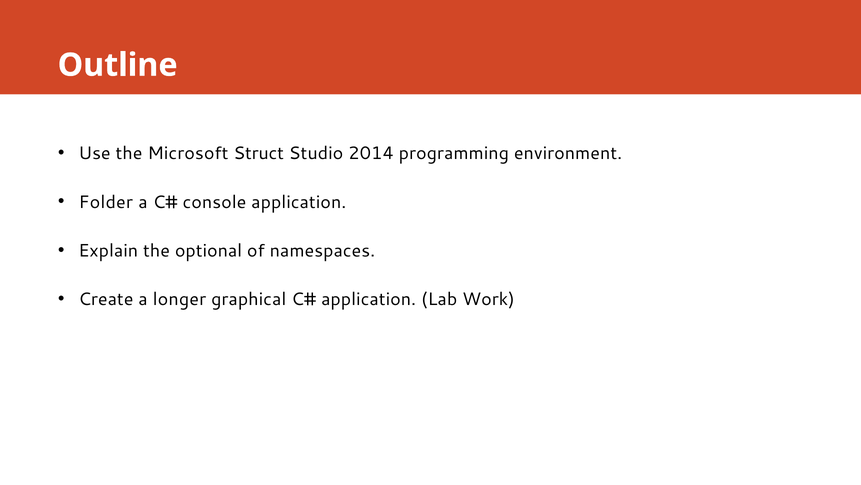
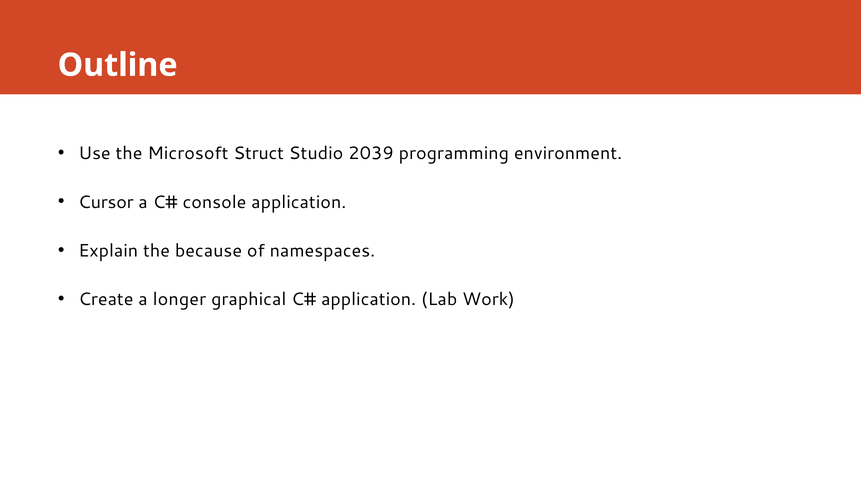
2014: 2014 -> 2039
Folder: Folder -> Cursor
optional: optional -> because
